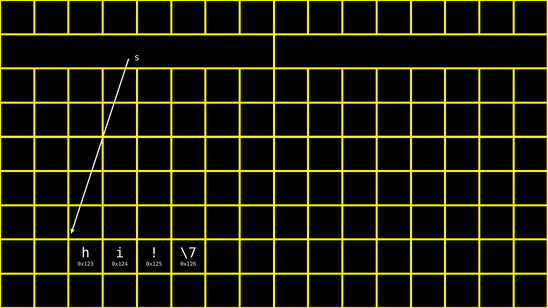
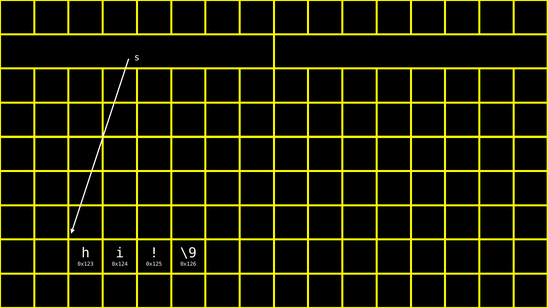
\7: \7 -> \9
